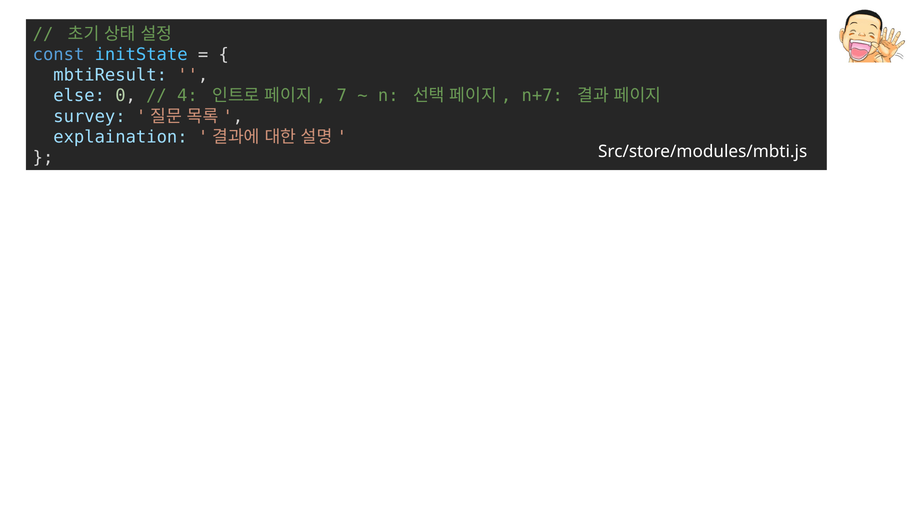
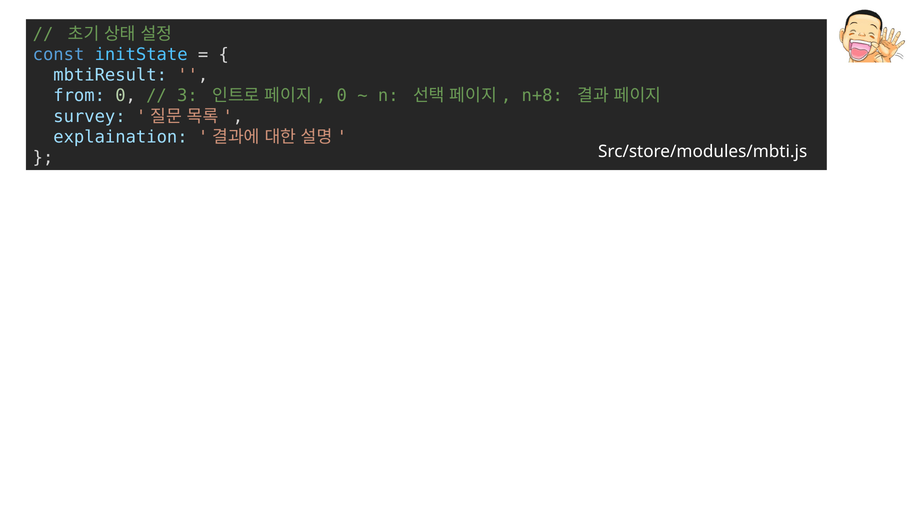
else: else -> from
4: 4 -> 3
7 at (342, 96): 7 -> 0
n+7: n+7 -> n+8
